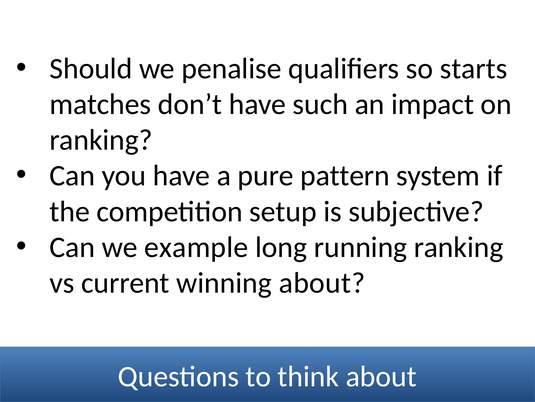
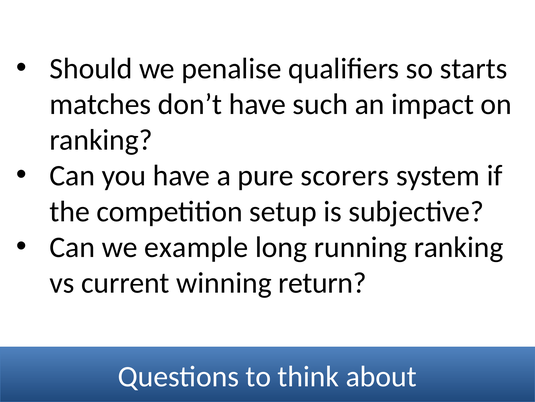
pattern: pattern -> scorers
winning about: about -> return
